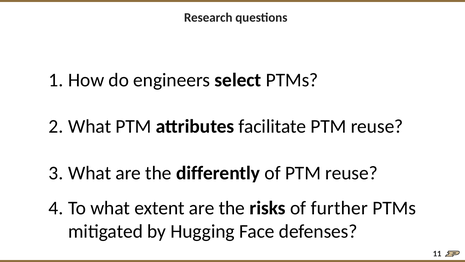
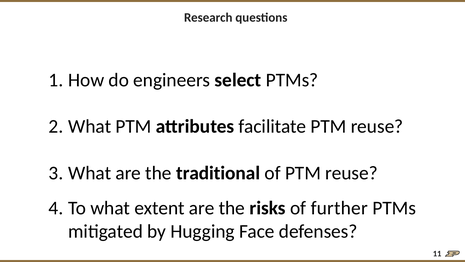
differently: differently -> traditional
